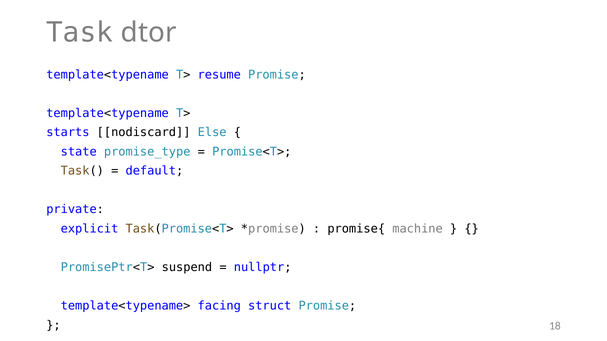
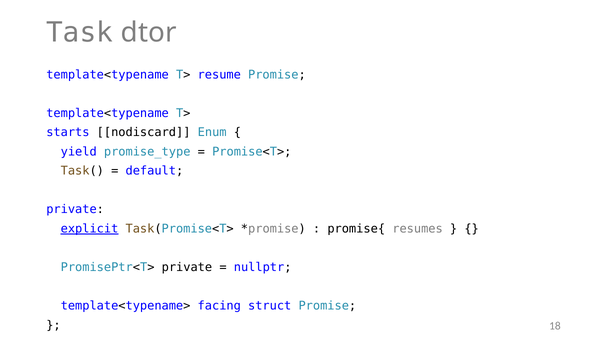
Else: Else -> Enum
state: state -> yield
explicit underline: none -> present
machine: machine -> resumes
PromisePtr<T> suspend: suspend -> private
